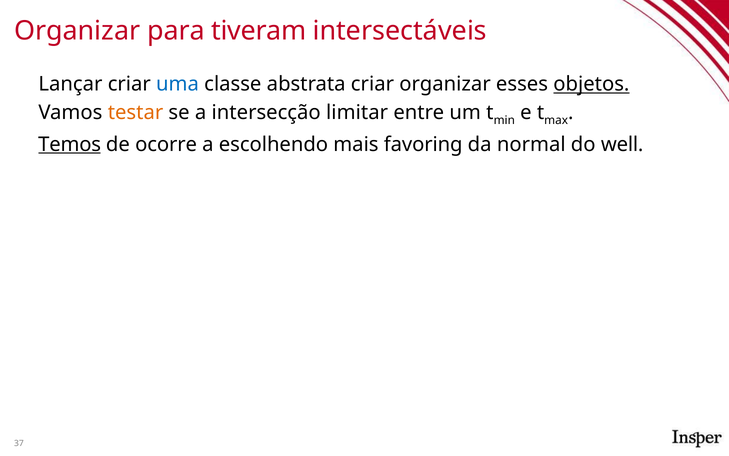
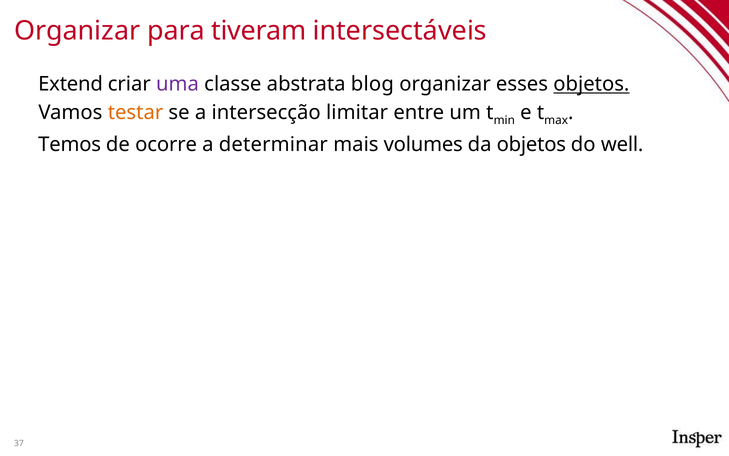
Lançar: Lançar -> Extend
uma colour: blue -> purple
abstrata criar: criar -> blog
Temos underline: present -> none
escolhendo: escolhendo -> determinar
favoring: favoring -> volumes
da normal: normal -> objetos
